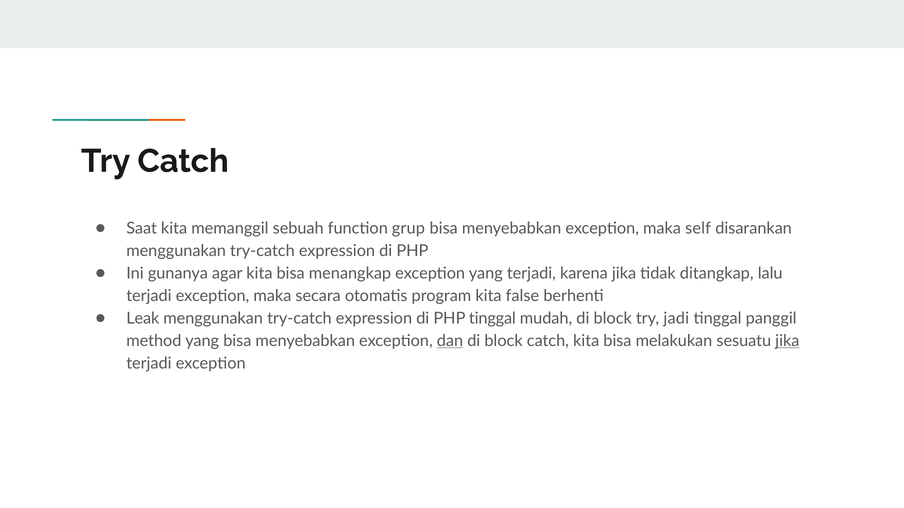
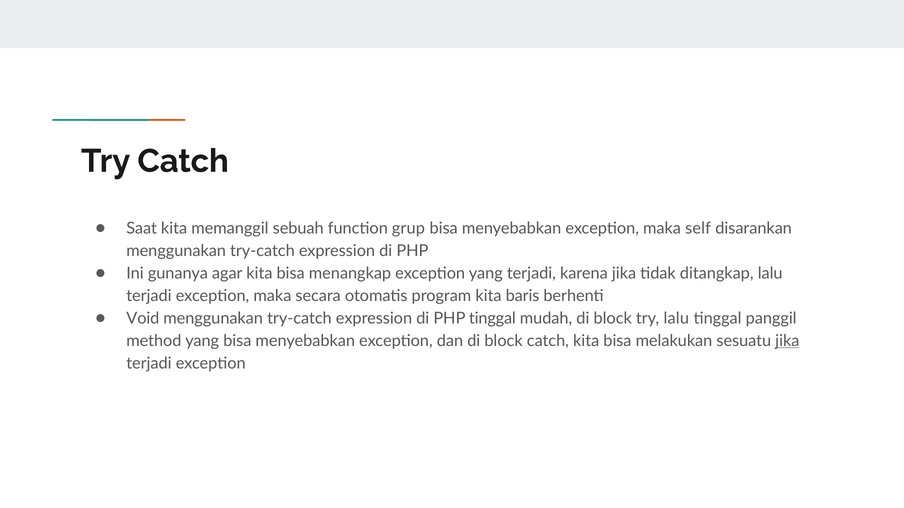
false: false -> baris
Leak: Leak -> Void
try jadi: jadi -> lalu
dan underline: present -> none
